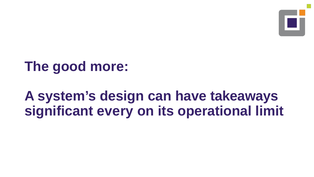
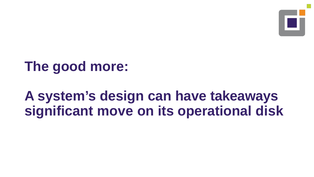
every: every -> move
limit: limit -> disk
